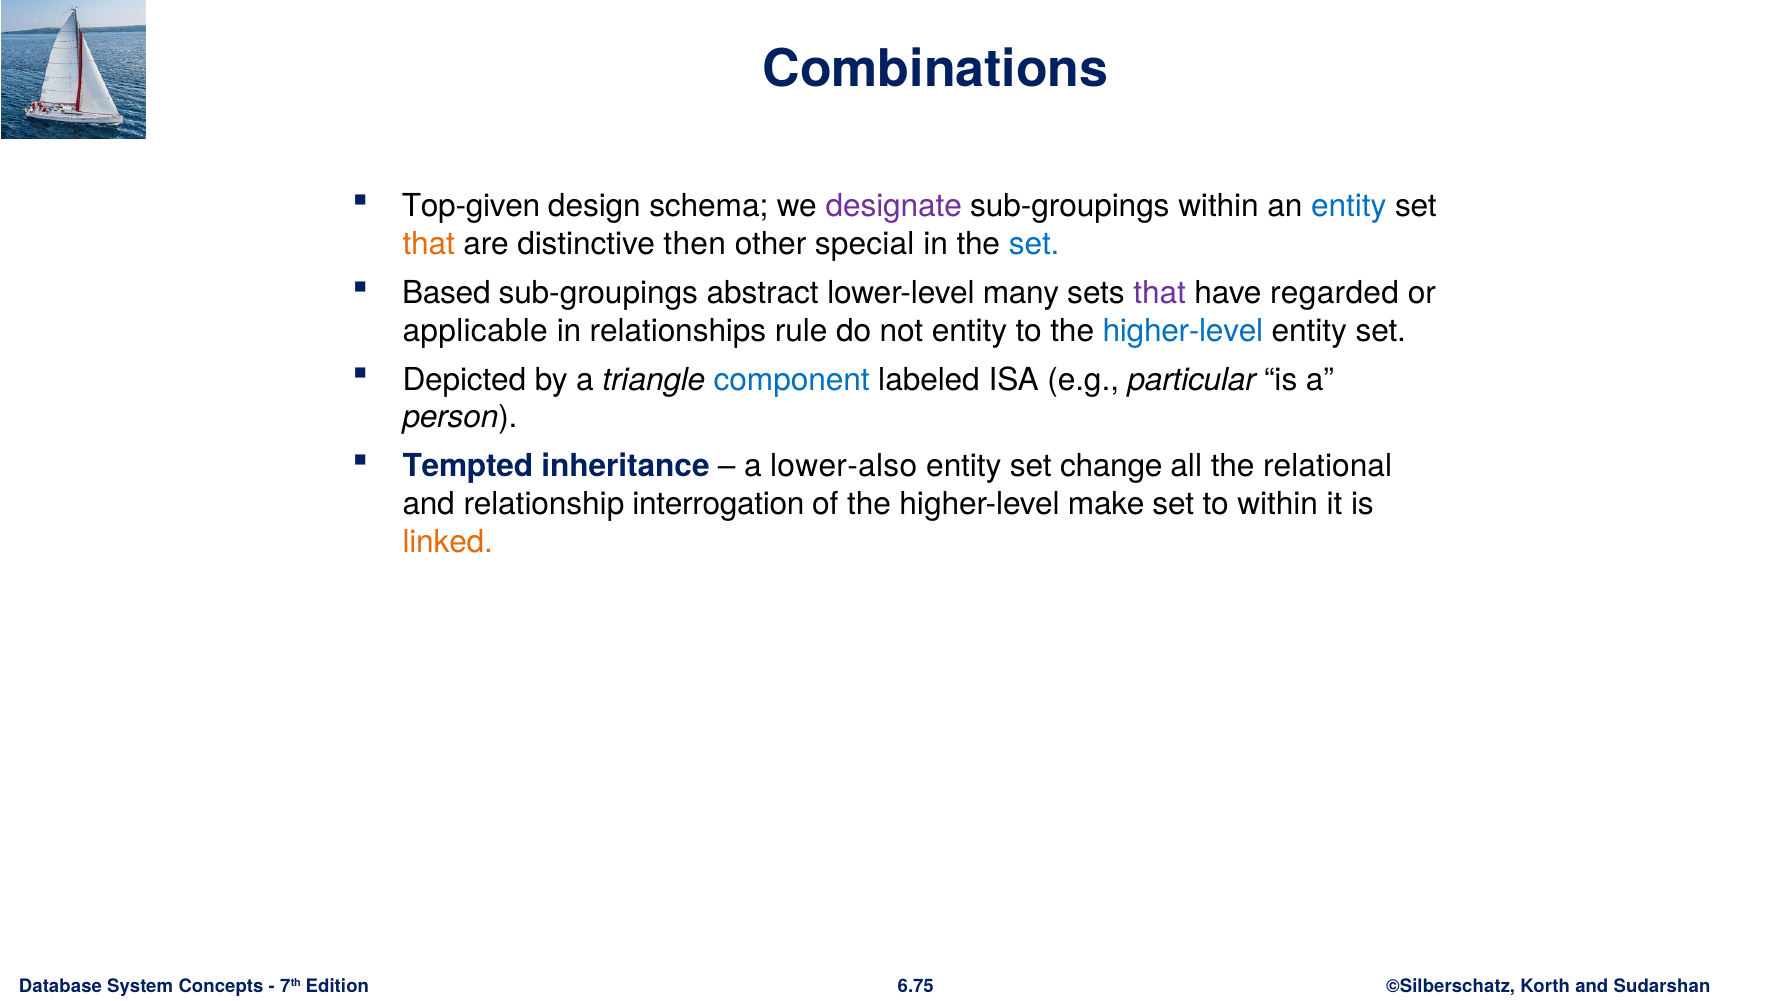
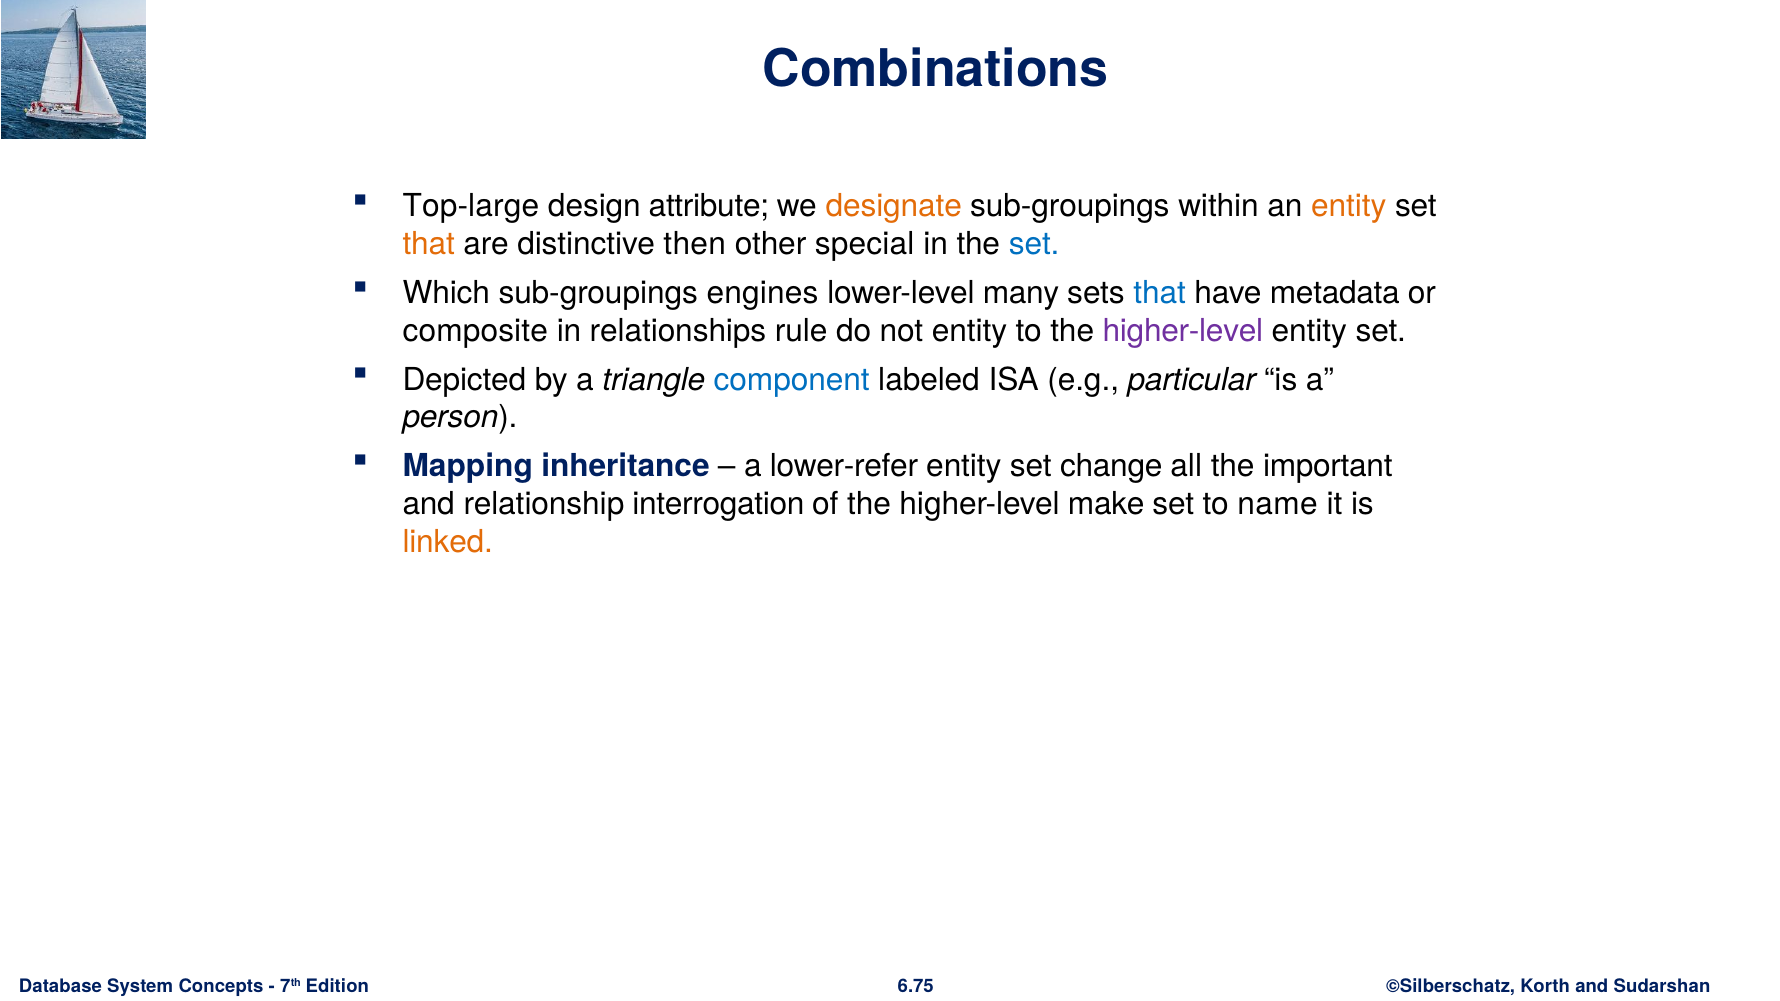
Top-given: Top-given -> Top-large
schema: schema -> attribute
designate colour: purple -> orange
entity at (1349, 206) colour: blue -> orange
Based: Based -> Which
abstract: abstract -> engines
that at (1160, 293) colour: purple -> blue
regarded: regarded -> metadata
applicable: applicable -> composite
higher-level at (1183, 331) colour: blue -> purple
Tempted: Tempted -> Mapping
lower-also: lower-also -> lower-refer
relational: relational -> important
to within: within -> name
